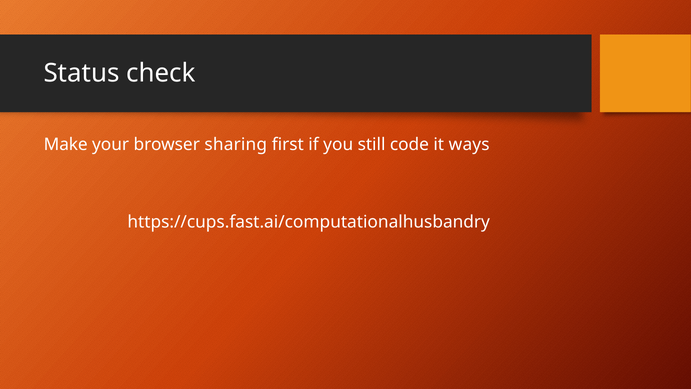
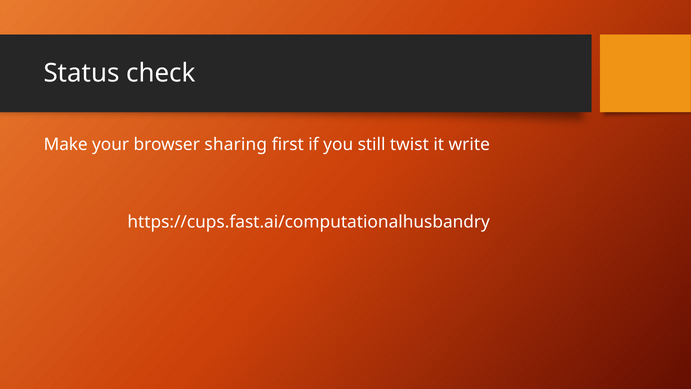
code: code -> twist
ways: ways -> write
